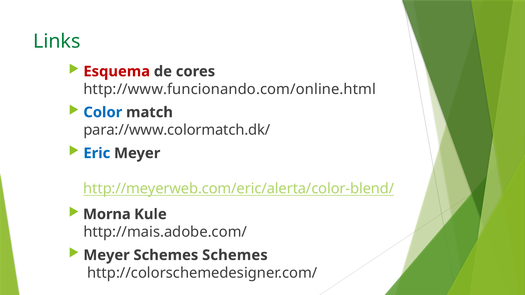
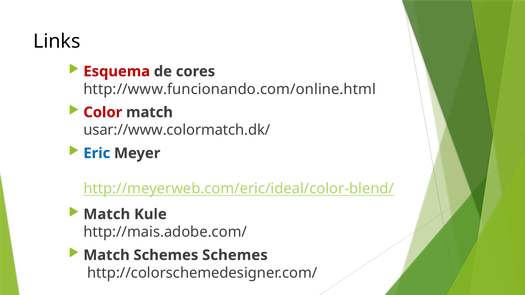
Links colour: green -> black
Color colour: blue -> red
para://www.colormatch.dk/: para://www.colormatch.dk/ -> usar://www.colormatch.dk/
http://meyerweb.com/eric/alerta/color-blend/: http://meyerweb.com/eric/alerta/color-blend/ -> http://meyerweb.com/eric/ideal/color-blend/
Morna at (107, 214): Morna -> Match
Meyer at (107, 255): Meyer -> Match
